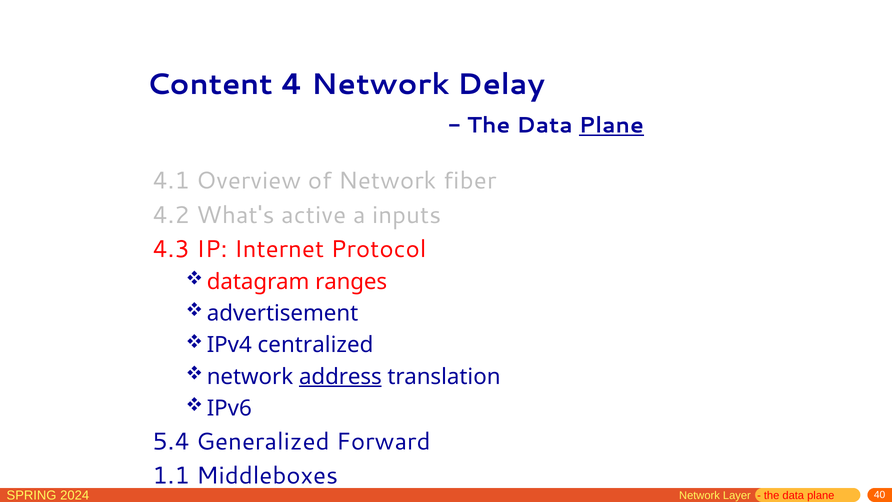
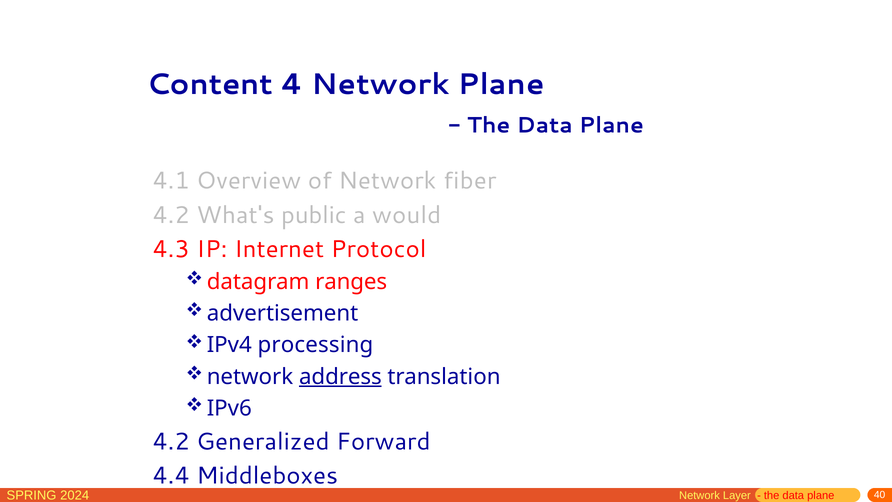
Network Delay: Delay -> Plane
Plane at (611, 125) underline: present -> none
active: active -> public
inputs: inputs -> would
centralized: centralized -> processing
5.4 at (171, 441): 5.4 -> 4.2
1.1: 1.1 -> 4.4
